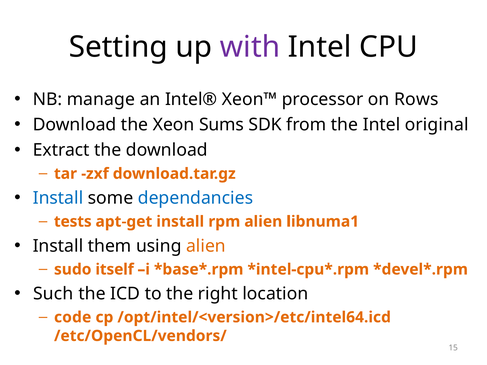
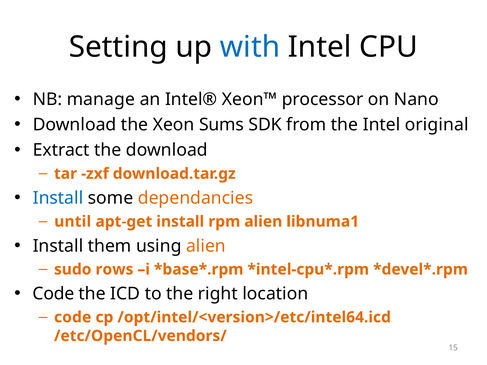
with colour: purple -> blue
Rows: Rows -> Nano
dependancies colour: blue -> orange
tests: tests -> until
itself: itself -> rows
Such at (53, 294): Such -> Code
